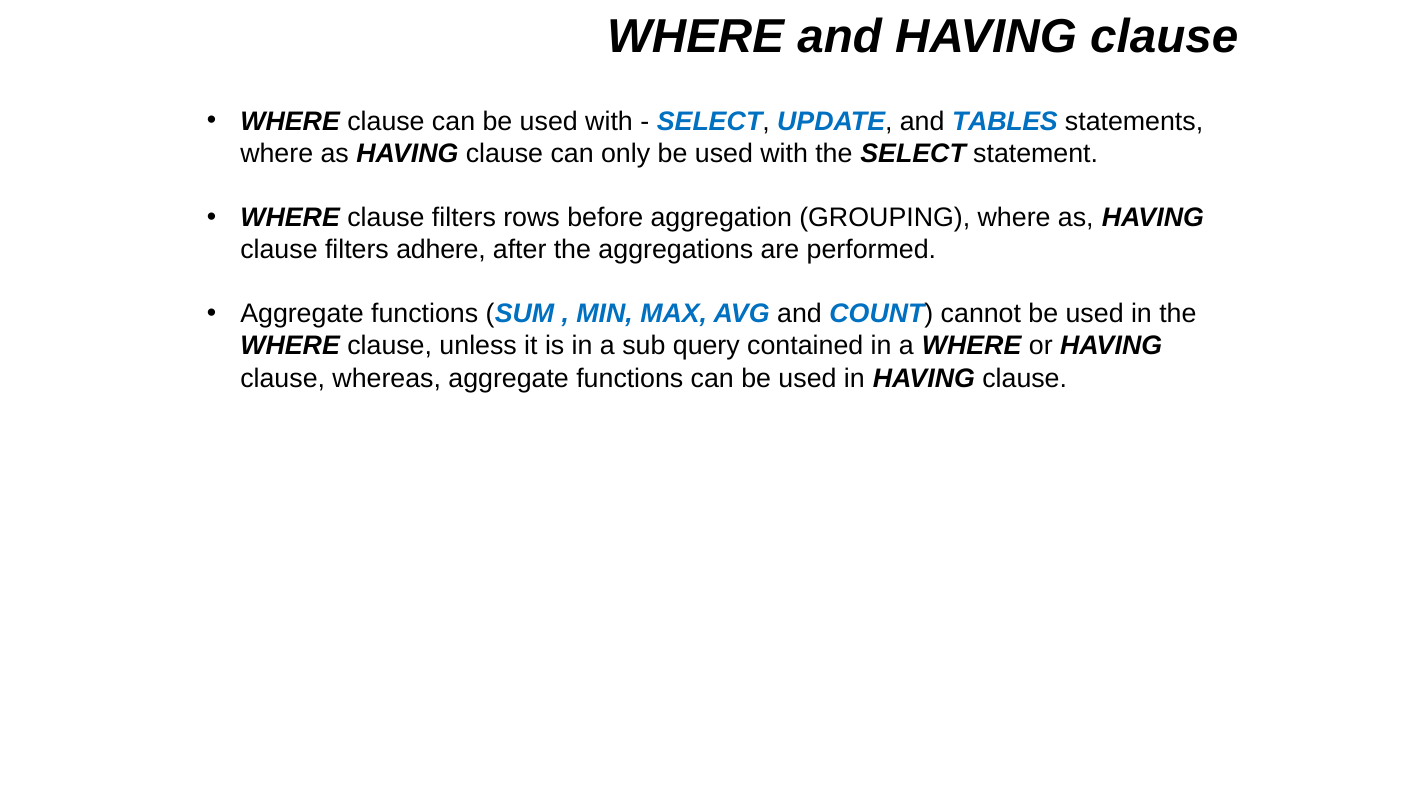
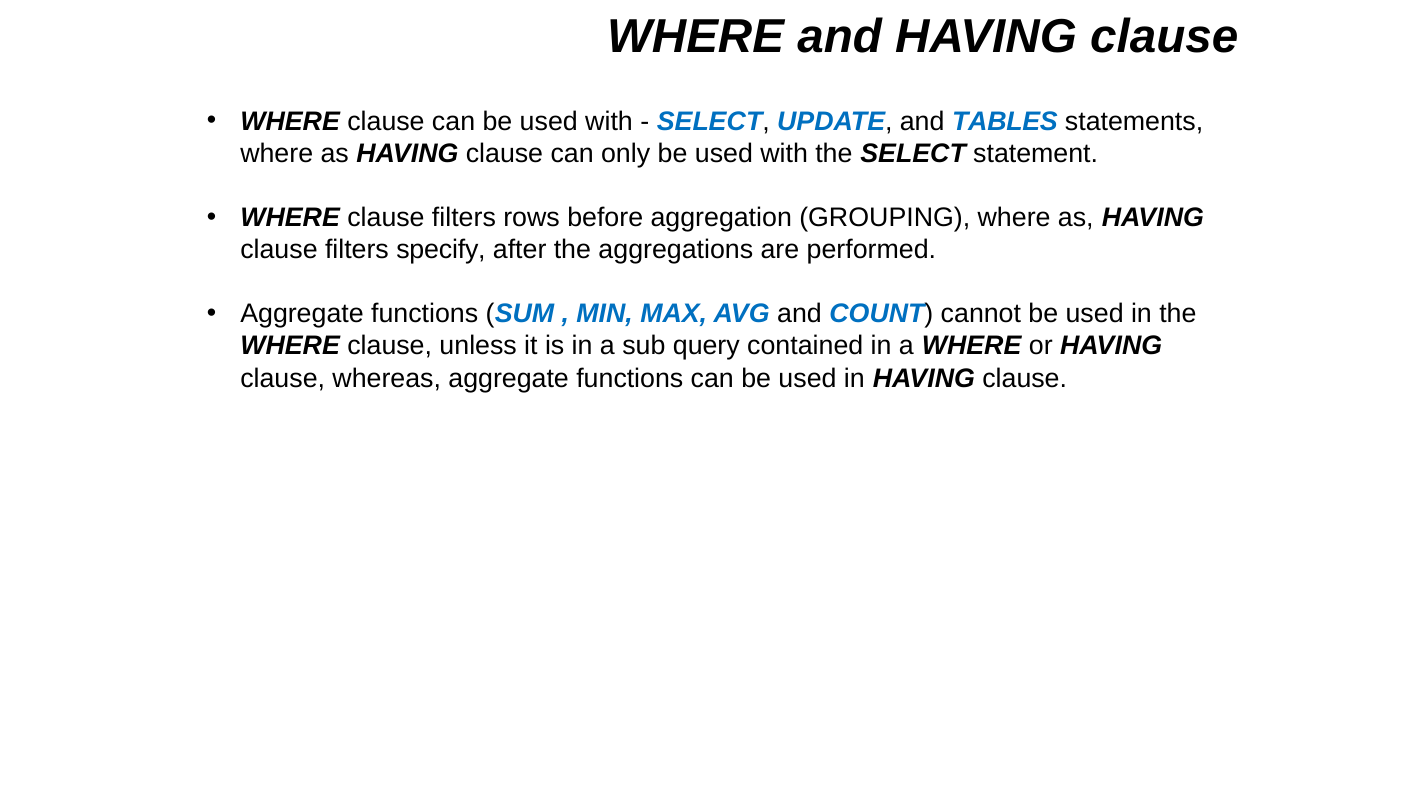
adhere: adhere -> specify
